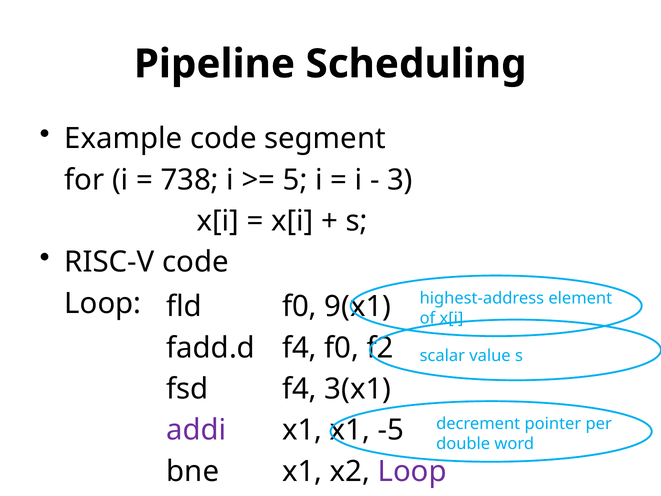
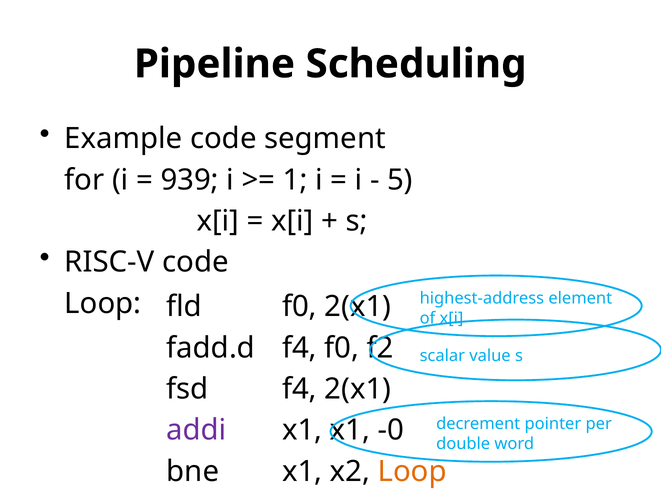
738: 738 -> 939
5: 5 -> 1
3: 3 -> 5
f0 9(x1: 9(x1 -> 2(x1
f4 3(x1: 3(x1 -> 2(x1
-5: -5 -> -0
Loop at (412, 471) colour: purple -> orange
